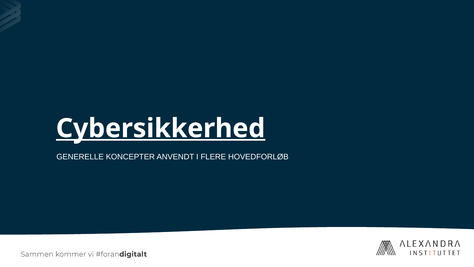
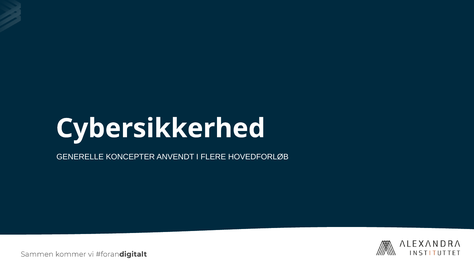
Cybersikkerhed underline: present -> none
